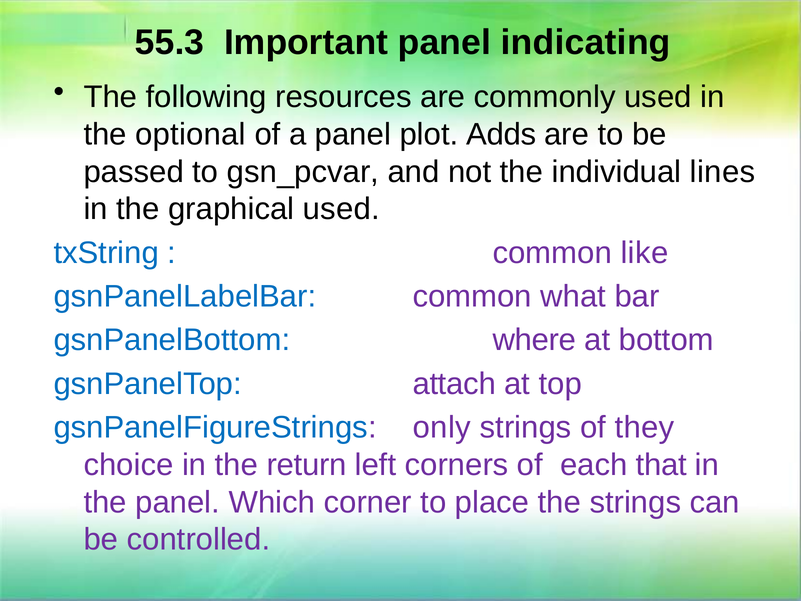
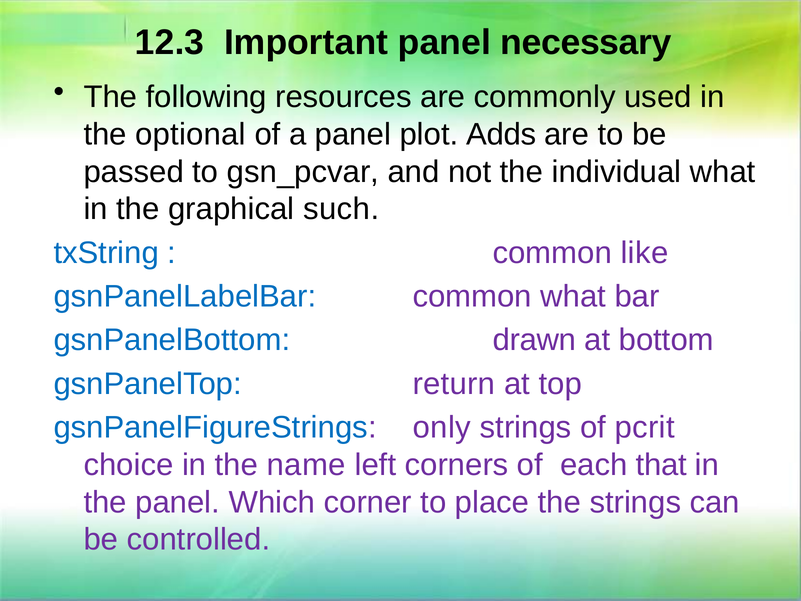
55.3: 55.3 -> 12.3
indicating: indicating -> necessary
individual lines: lines -> what
graphical used: used -> such
where: where -> drawn
attach: attach -> return
they: they -> pcrit
return: return -> name
